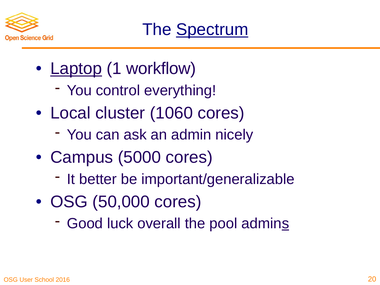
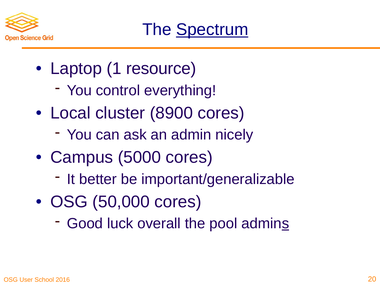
Laptop underline: present -> none
workflow: workflow -> resource
1060: 1060 -> 8900
